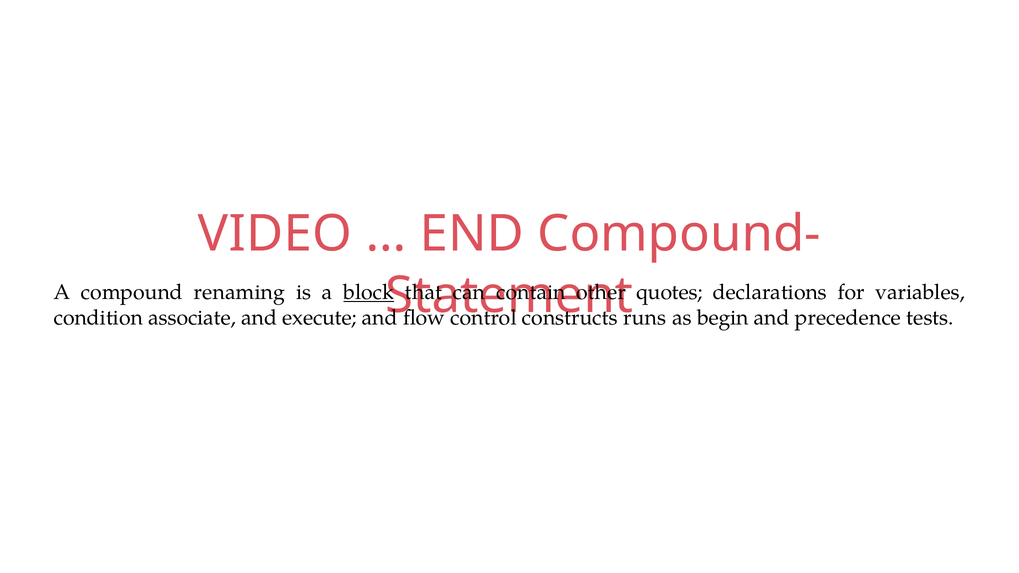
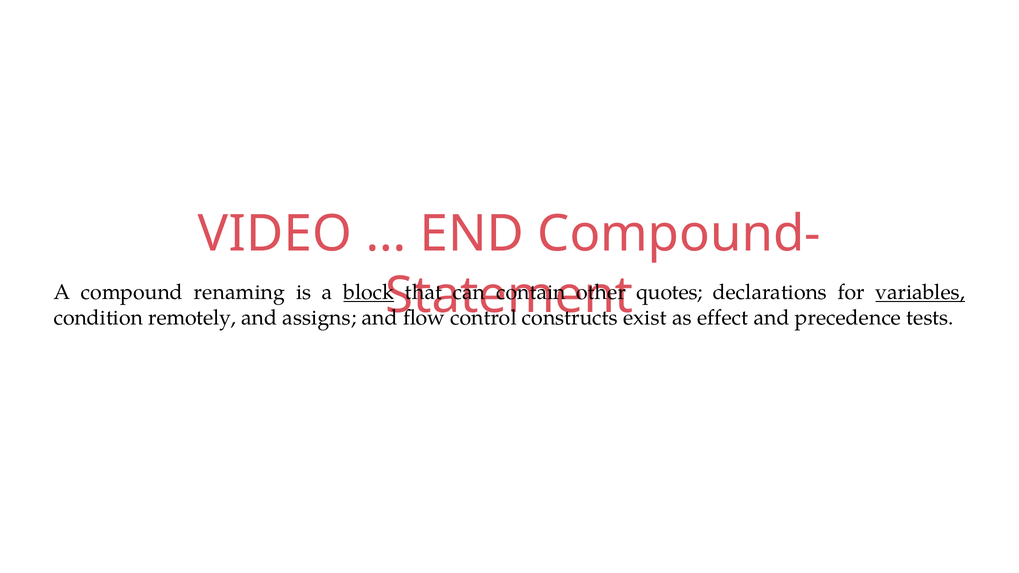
variables underline: none -> present
associate: associate -> remotely
execute: execute -> assigns
runs: runs -> exist
begin: begin -> effect
